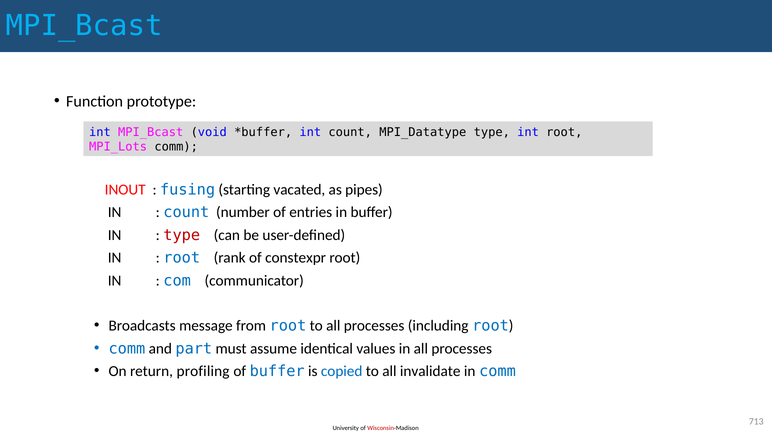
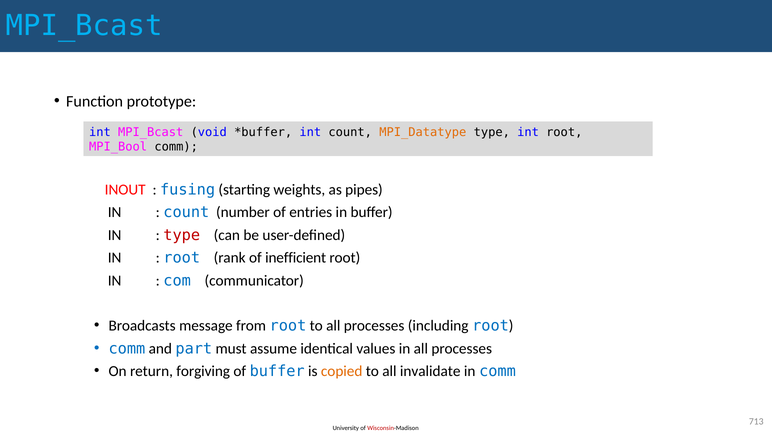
MPI_Datatype colour: black -> orange
MPI_Lots: MPI_Lots -> MPI_Bool
vacated: vacated -> weights
constexpr: constexpr -> inefficient
profiling: profiling -> forgiving
copied colour: blue -> orange
